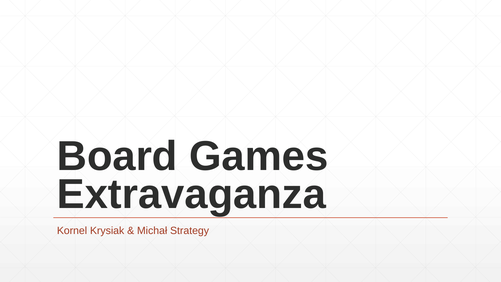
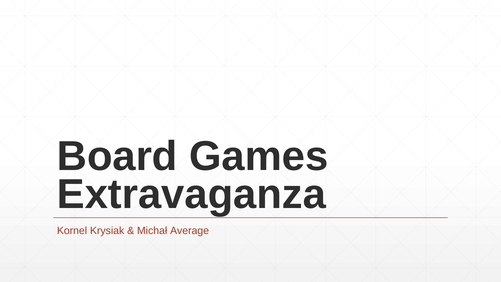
Strategy: Strategy -> Average
